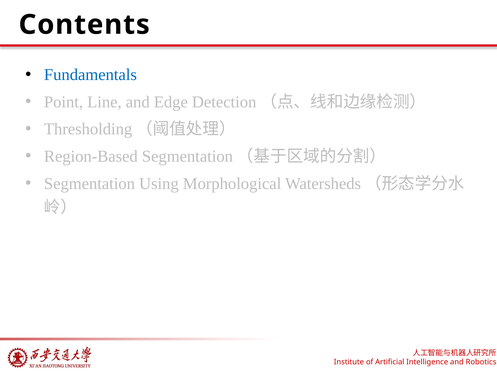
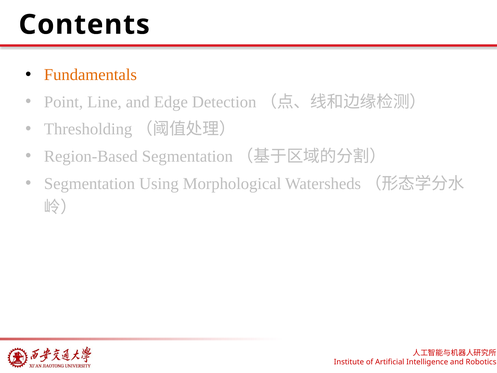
Fundamentals colour: blue -> orange
